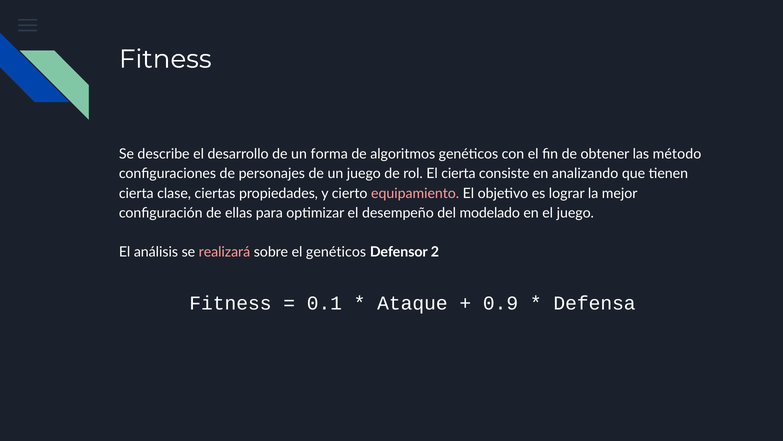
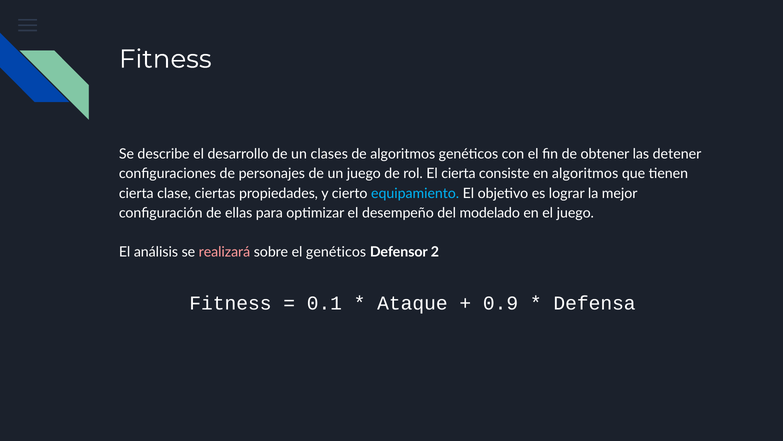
forma: forma -> clases
método: método -> detener
en analizando: analizando -> algoritmos
equipamiento colour: pink -> light blue
